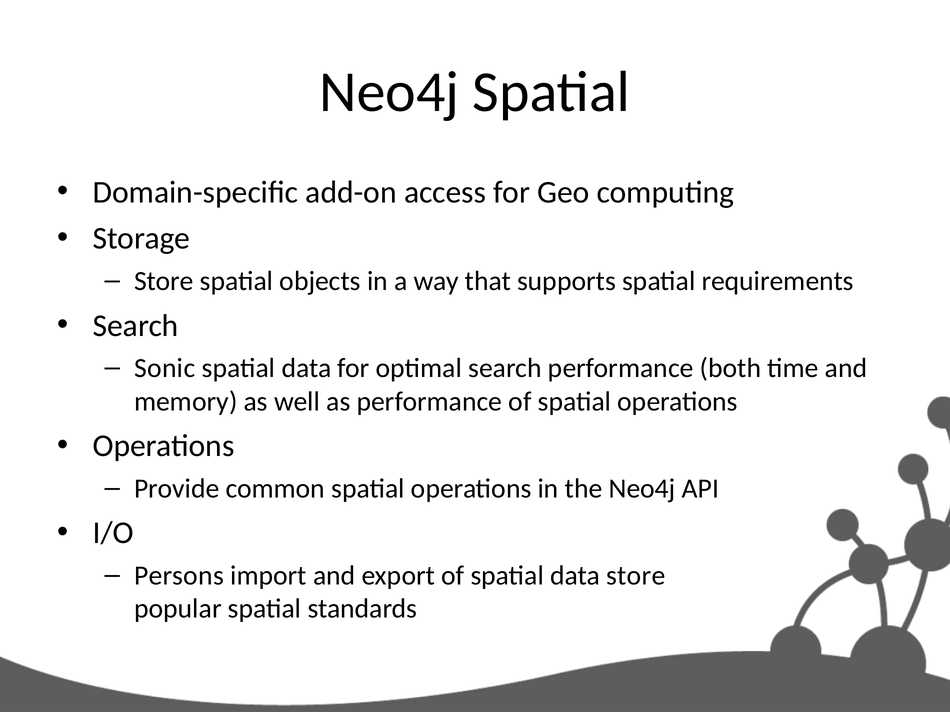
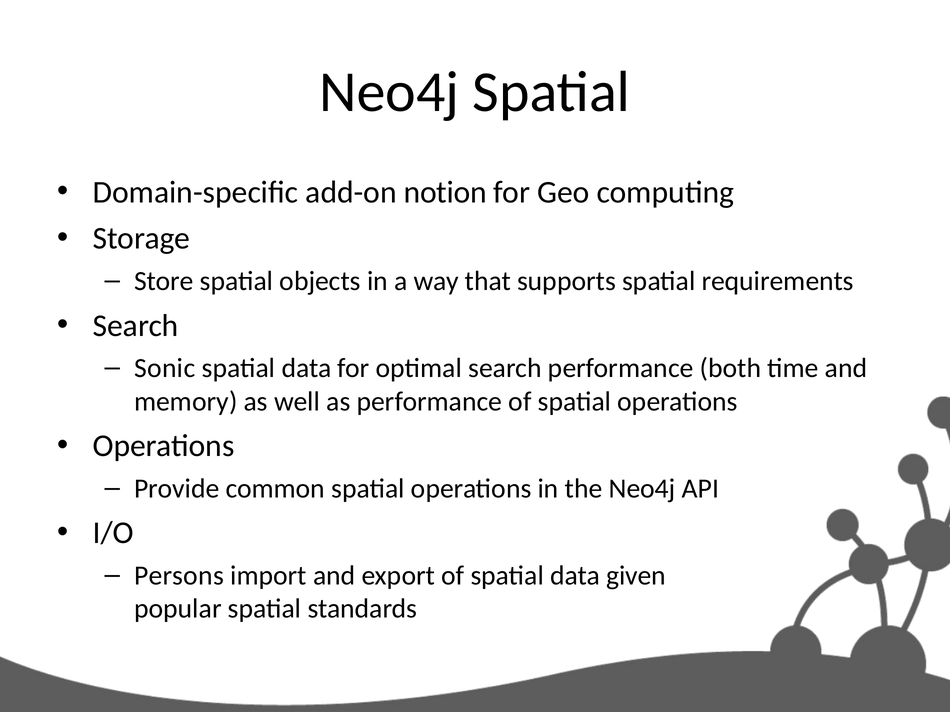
access: access -> notion
data store: store -> given
